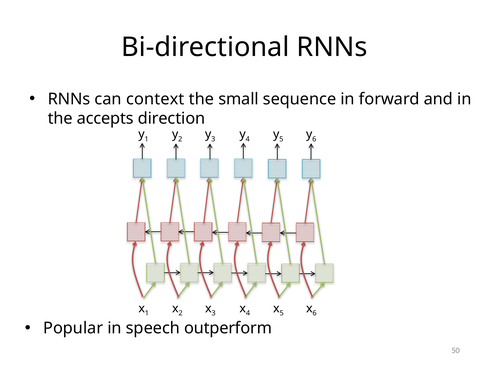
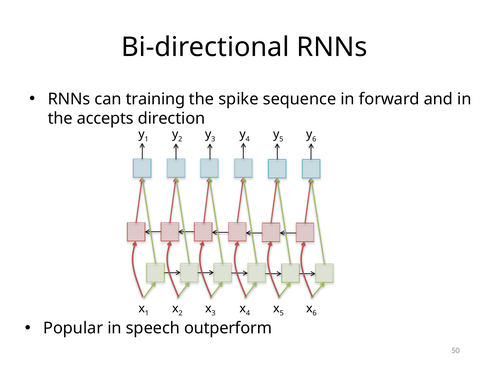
context: context -> training
small: small -> spike
